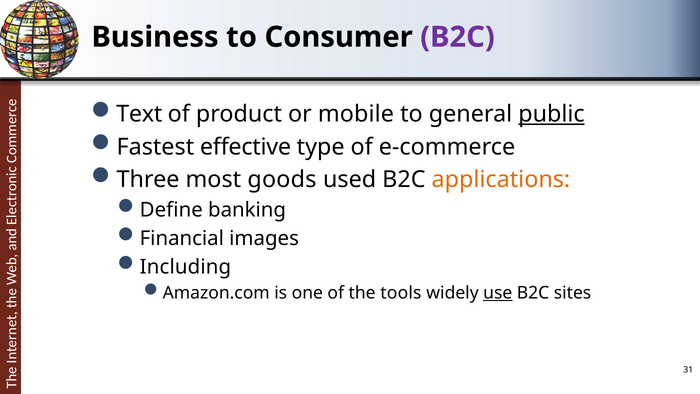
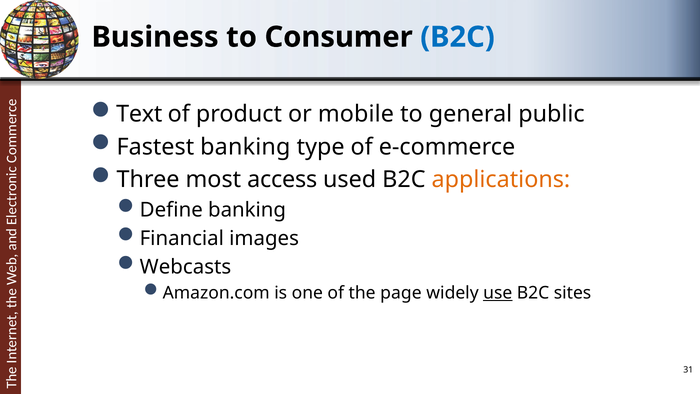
B2C at (457, 37) colour: purple -> blue
public underline: present -> none
Fastest effective: effective -> banking
goods: goods -> access
Including: Including -> Webcasts
tools: tools -> page
